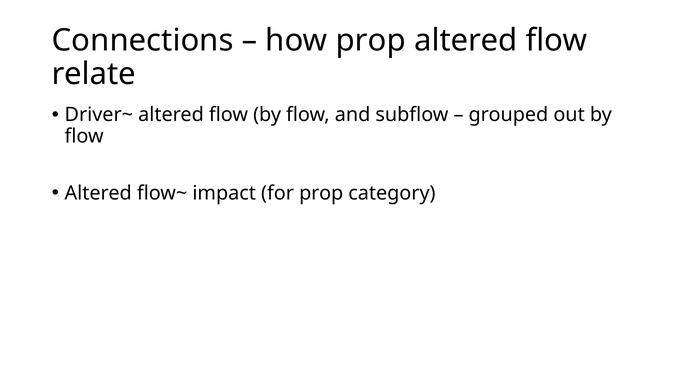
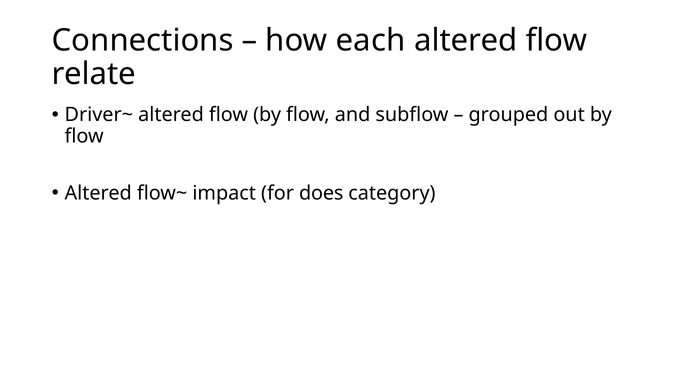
how prop: prop -> each
for prop: prop -> does
